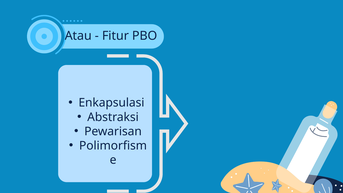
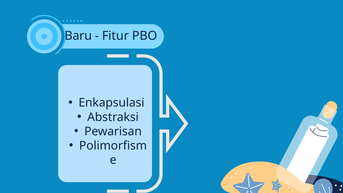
Atau: Atau -> Baru
